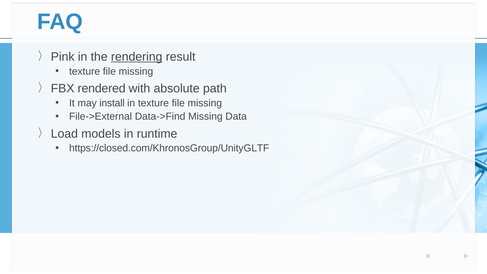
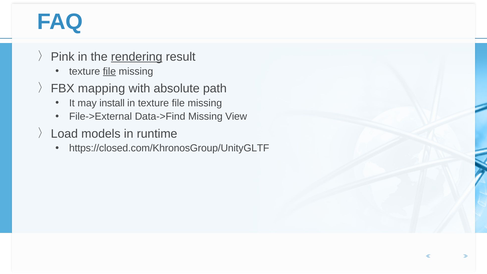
file at (109, 71) underline: none -> present
rendered: rendered -> mapping
Data: Data -> View
